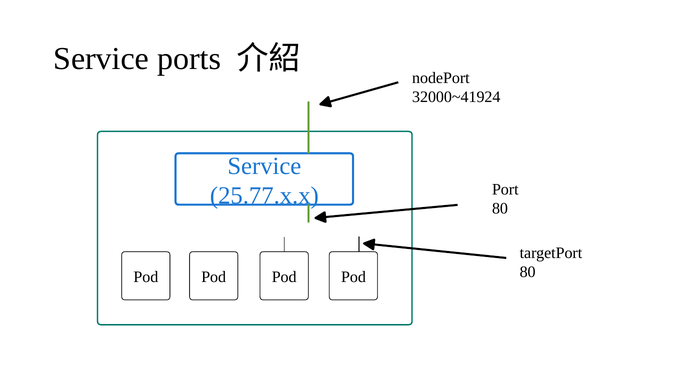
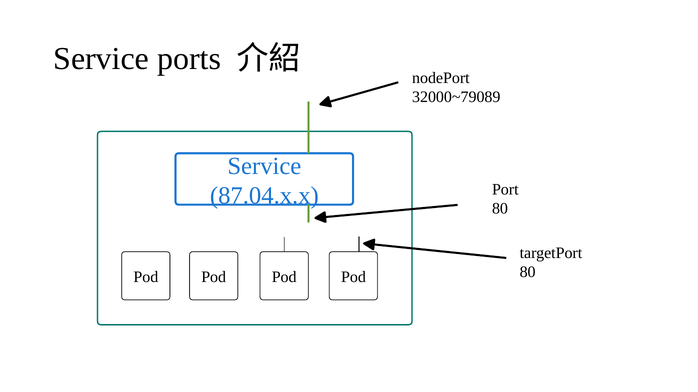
32000~41924: 32000~41924 -> 32000~79089
25.77.x.x: 25.77.x.x -> 87.04.x.x
